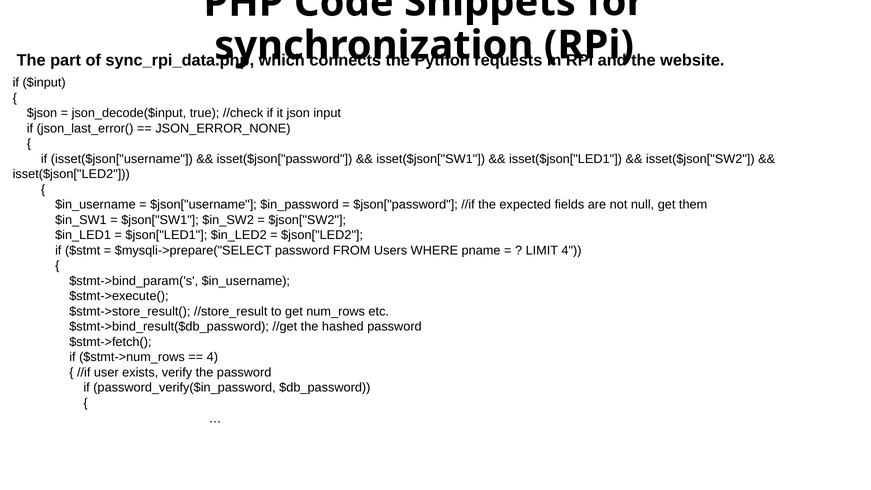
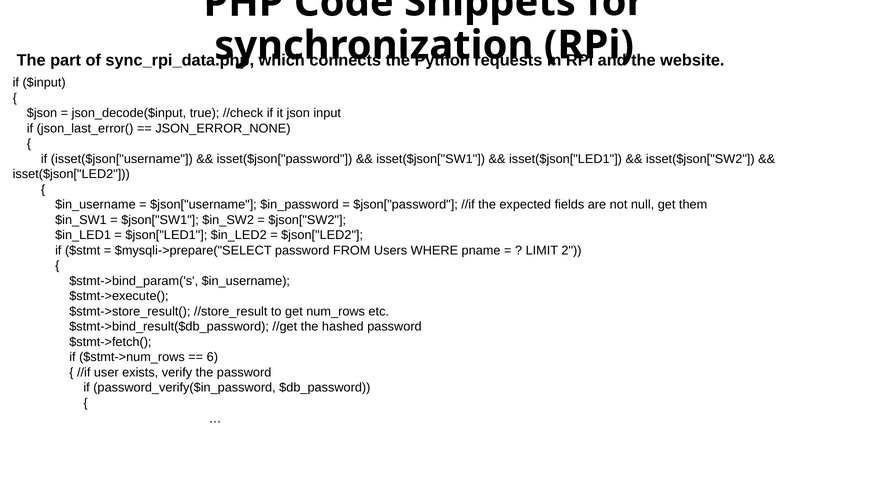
LIMIT 4: 4 -> 2
4 at (212, 357): 4 -> 6
